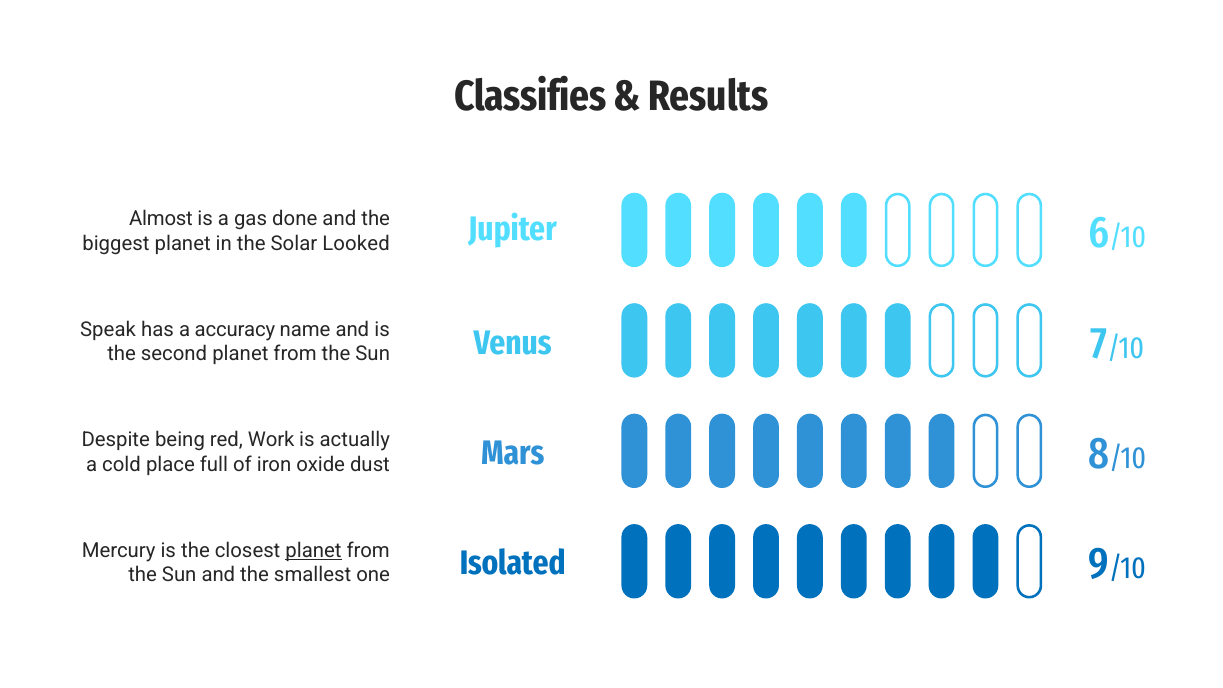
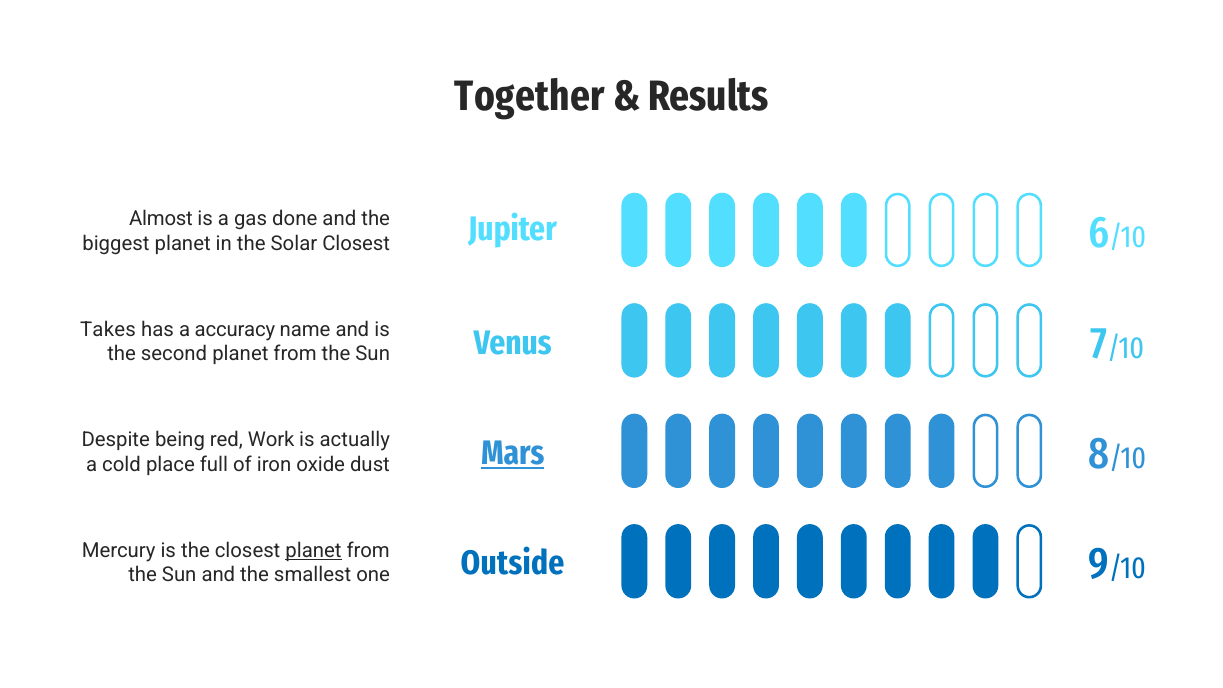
Classifies: Classifies -> Together
Solar Looked: Looked -> Closest
Speak: Speak -> Takes
Mars underline: none -> present
Isolated: Isolated -> Outside
